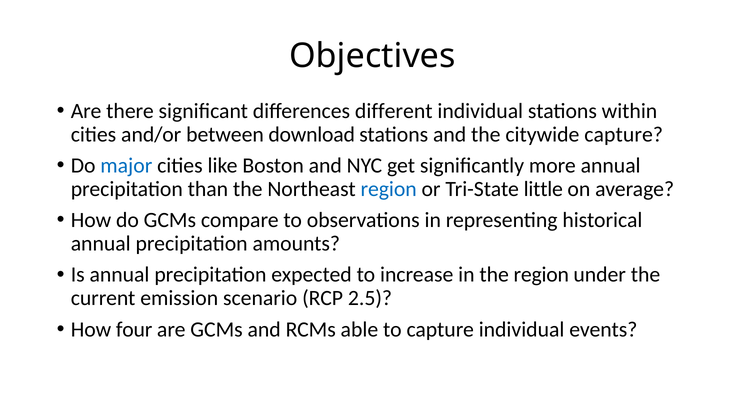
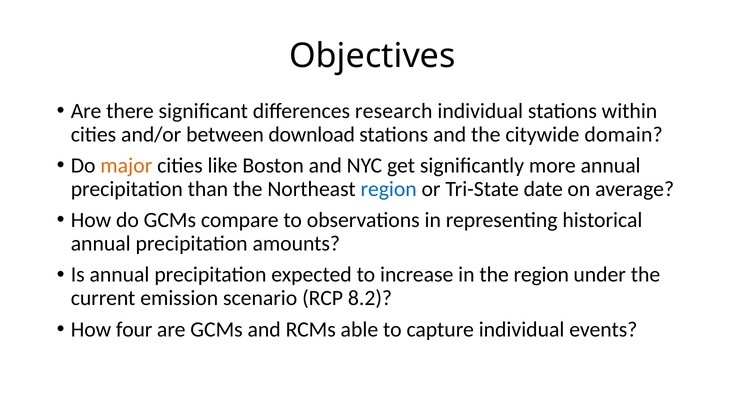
different: different -> research
citywide capture: capture -> domain
major colour: blue -> orange
little: little -> date
2.5: 2.5 -> 8.2
